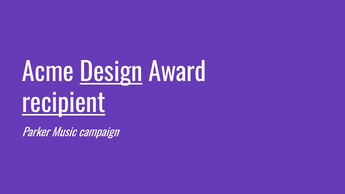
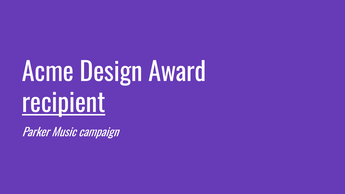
Design underline: present -> none
